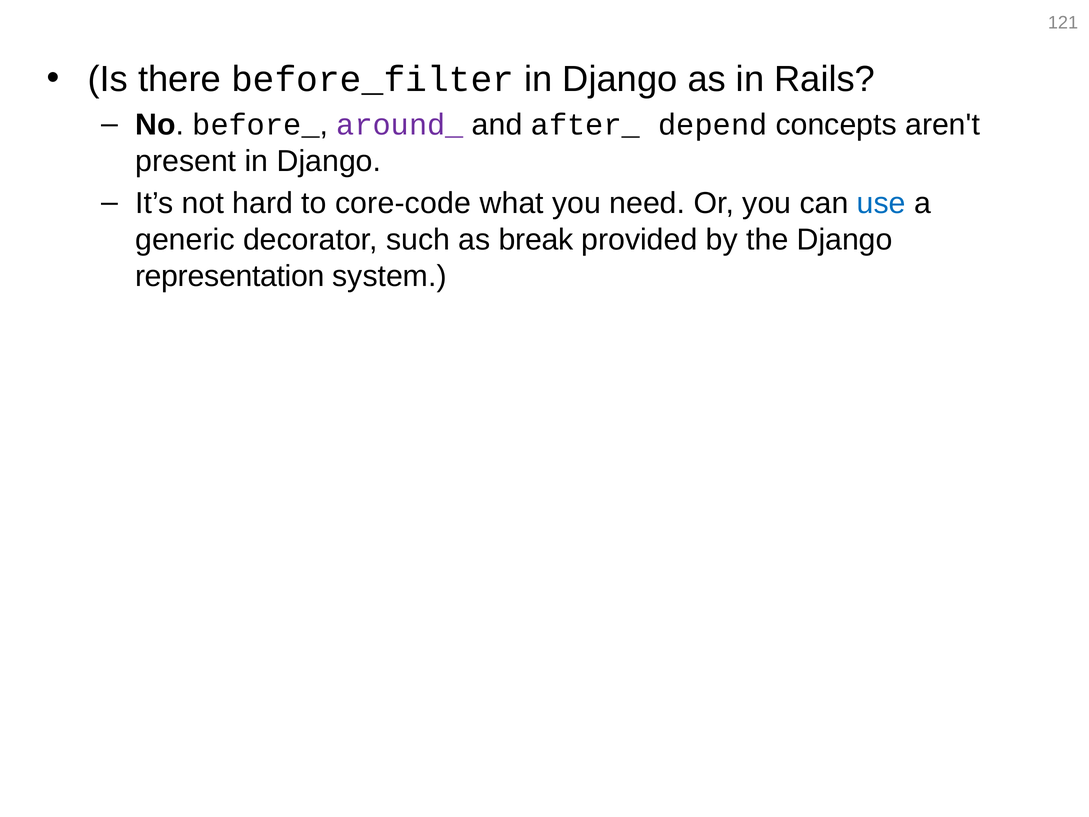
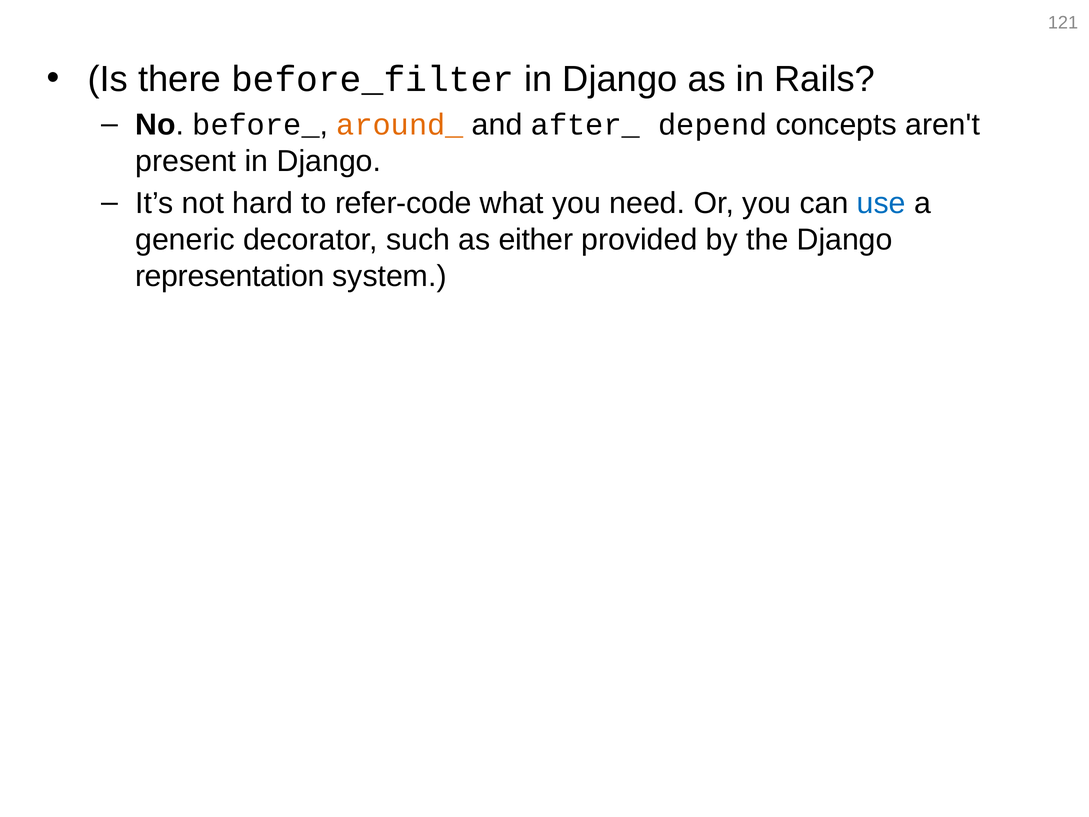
around_ colour: purple -> orange
core-code: core-code -> refer-code
break: break -> either
